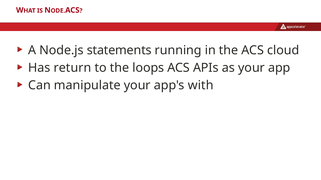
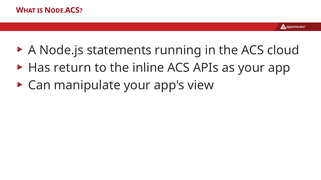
loops: loops -> inline
with: with -> view
